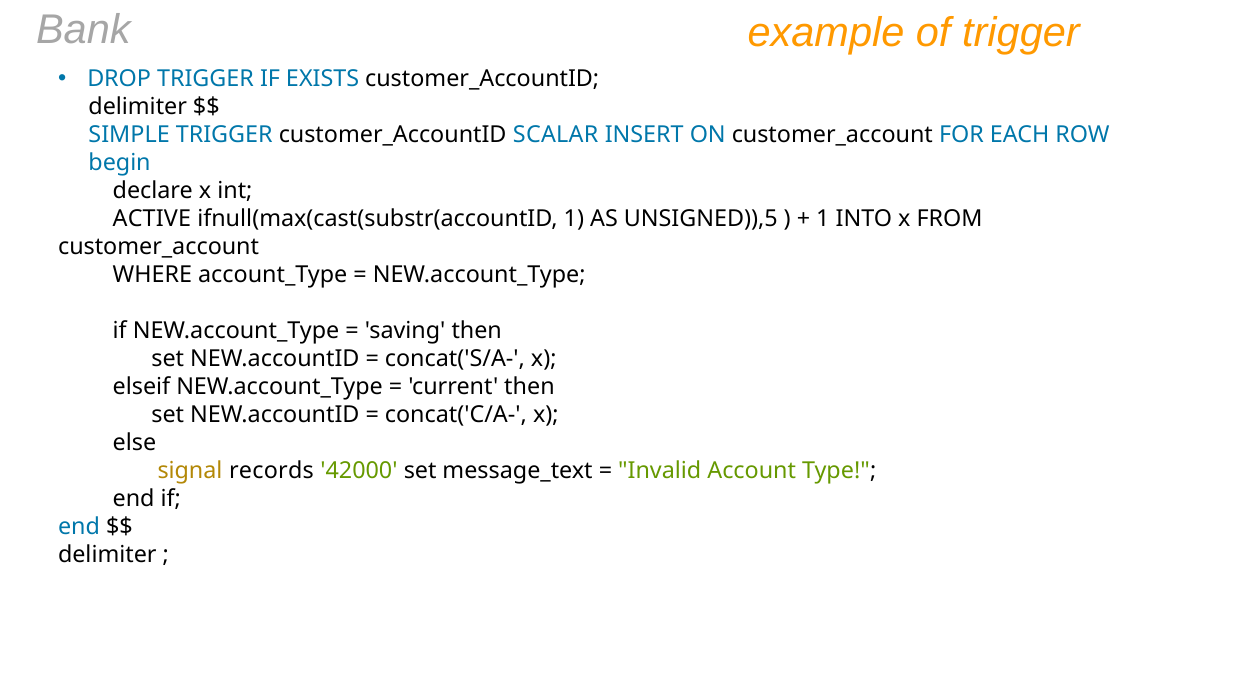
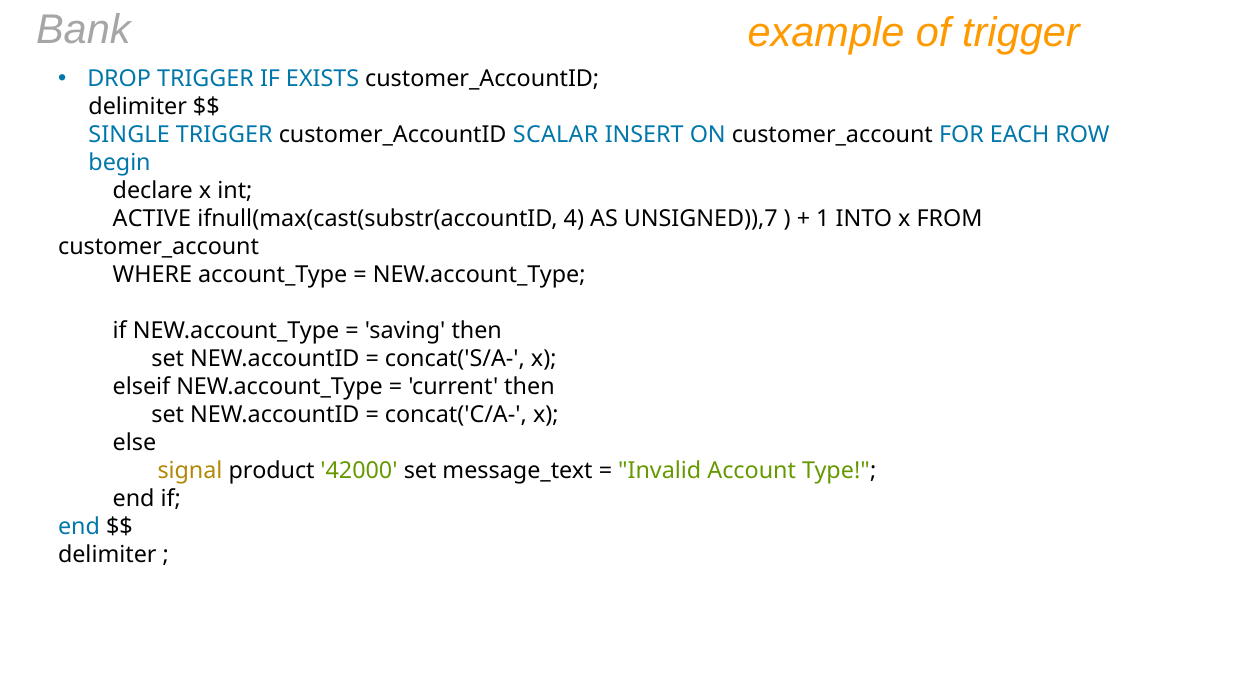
SIMPLE: SIMPLE -> SINGLE
ifnull(max(cast(substr(accountID 1: 1 -> 4
UNSIGNED)),5: UNSIGNED)),5 -> UNSIGNED)),7
records: records -> product
